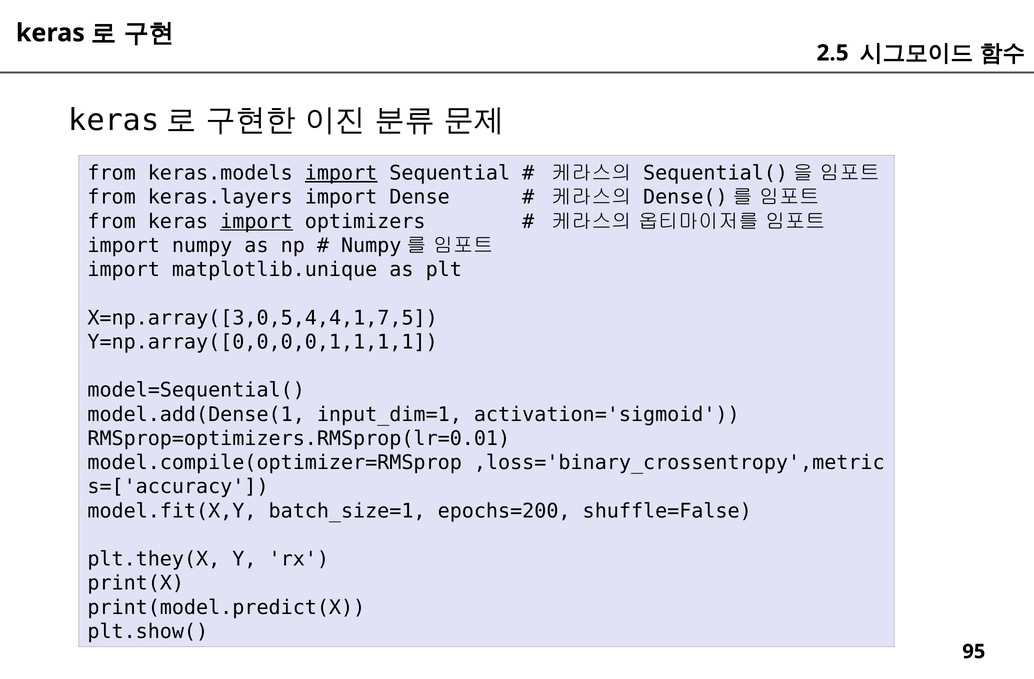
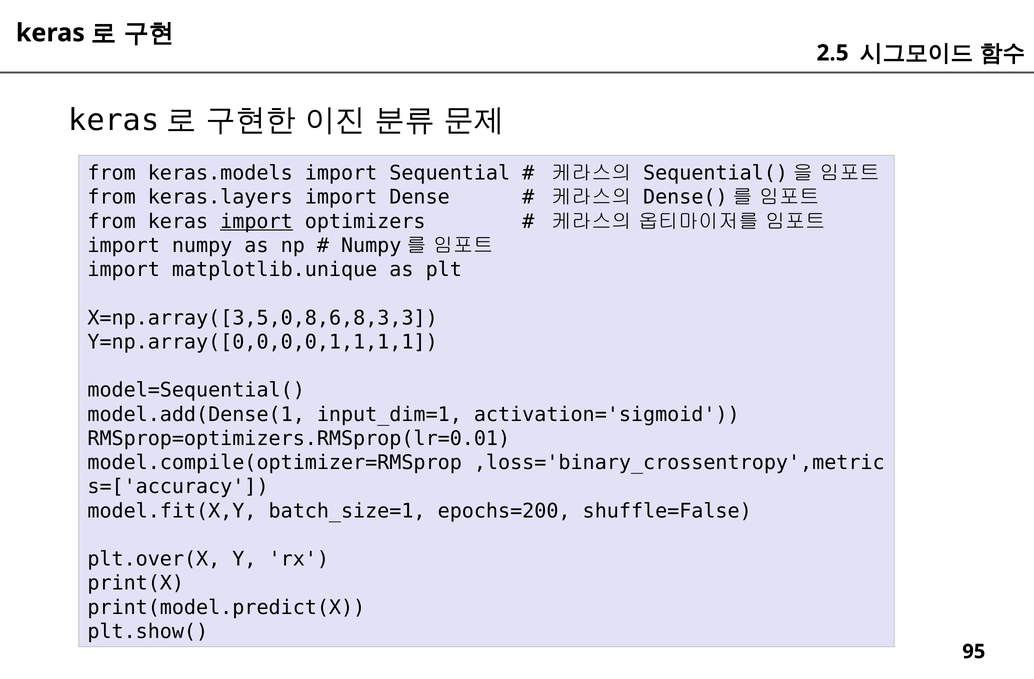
import at (341, 173) underline: present -> none
X=np.array([3,0,5,4,4,1,7,5: X=np.array([3,0,5,4,4,1,7,5 -> X=np.array([3,5,0,8,6,8,3,3
plt.they(X: plt.they(X -> plt.over(X
